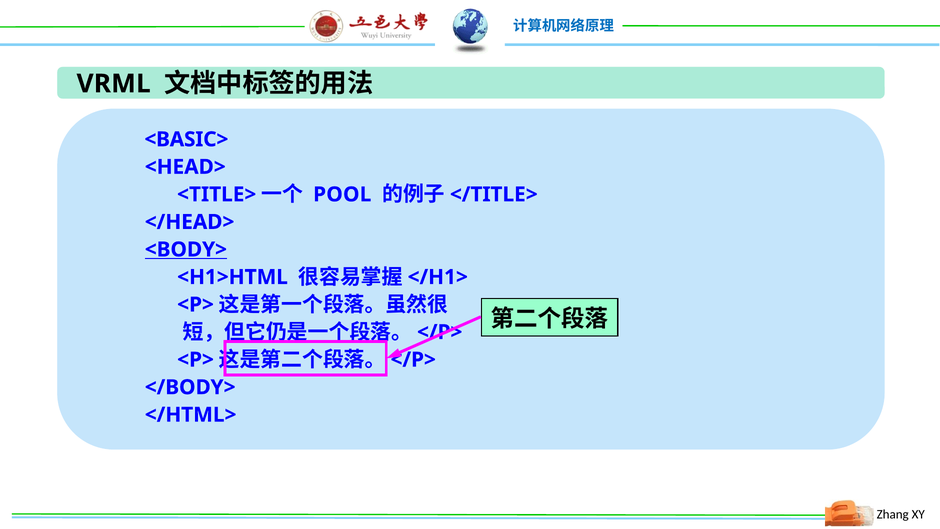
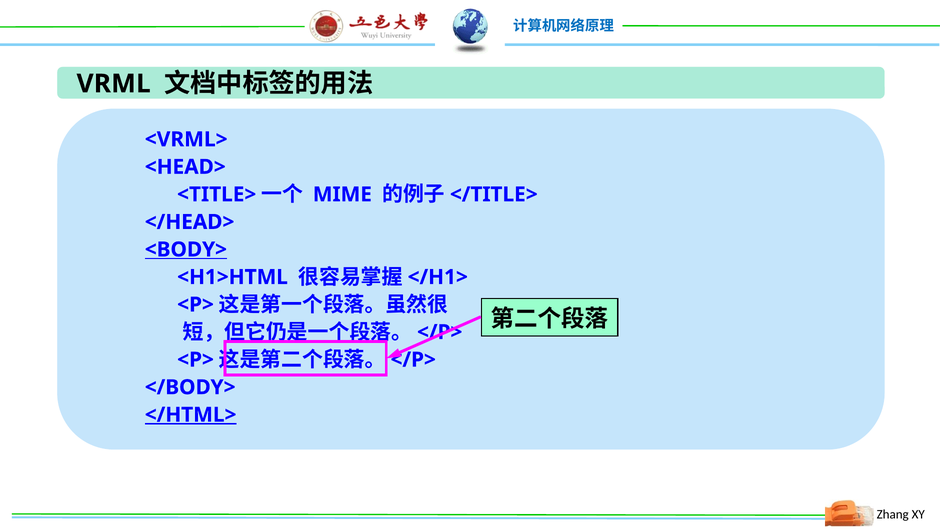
<BASIC>: <BASIC> -> <VRML>
POOL: POOL -> MIME
</HTML> underline: none -> present
